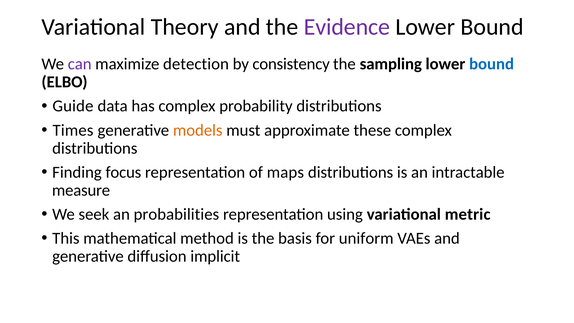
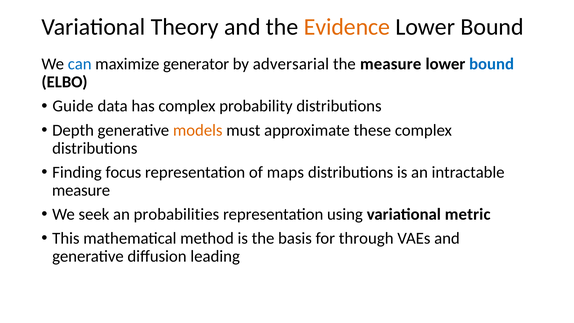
Evidence colour: purple -> orange
can colour: purple -> blue
detection: detection -> generator
consistency: consistency -> adversarial
the sampling: sampling -> measure
Times: Times -> Depth
uniform: uniform -> through
implicit: implicit -> leading
